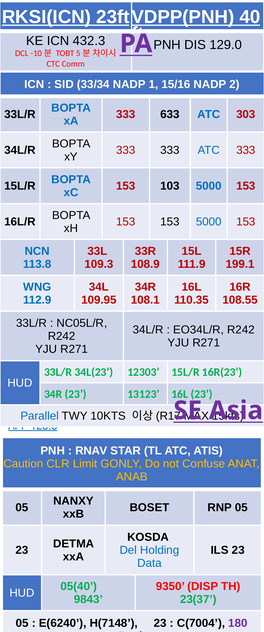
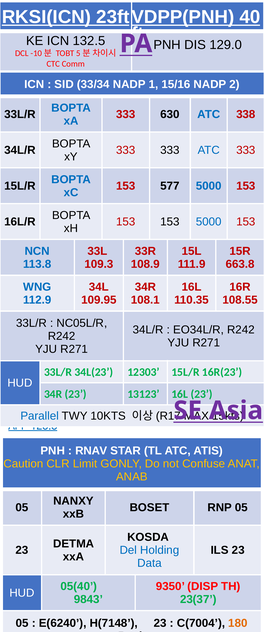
432.3: 432.3 -> 132.5
633: 633 -> 630
303: 303 -> 338
103: 103 -> 577
199.1: 199.1 -> 663.8
180 colour: purple -> orange
